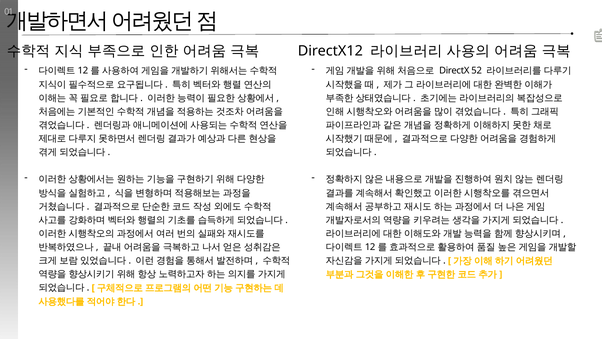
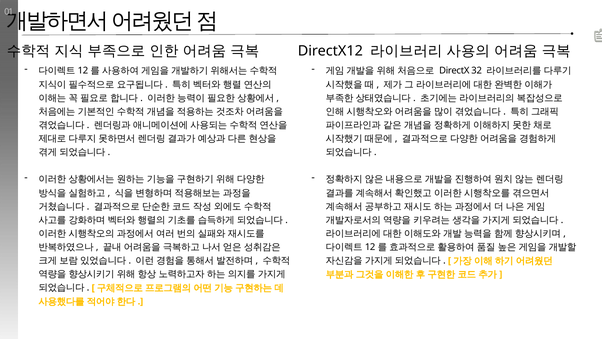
52: 52 -> 32
